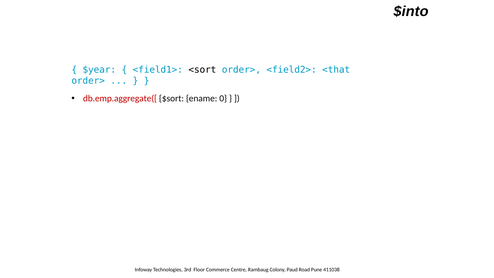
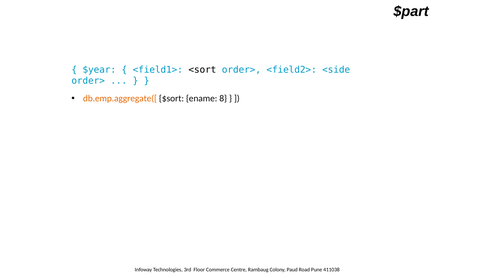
$into: $into -> $part
<that: <that -> <side
db.emp.aggregate([ colour: red -> orange
0: 0 -> 8
